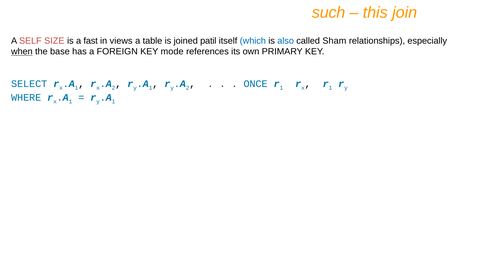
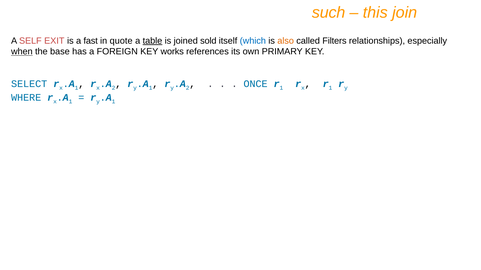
SIZE: SIZE -> EXIT
views: views -> quote
table underline: none -> present
patil: patil -> sold
also colour: blue -> orange
Sham: Sham -> Filters
mode: mode -> works
